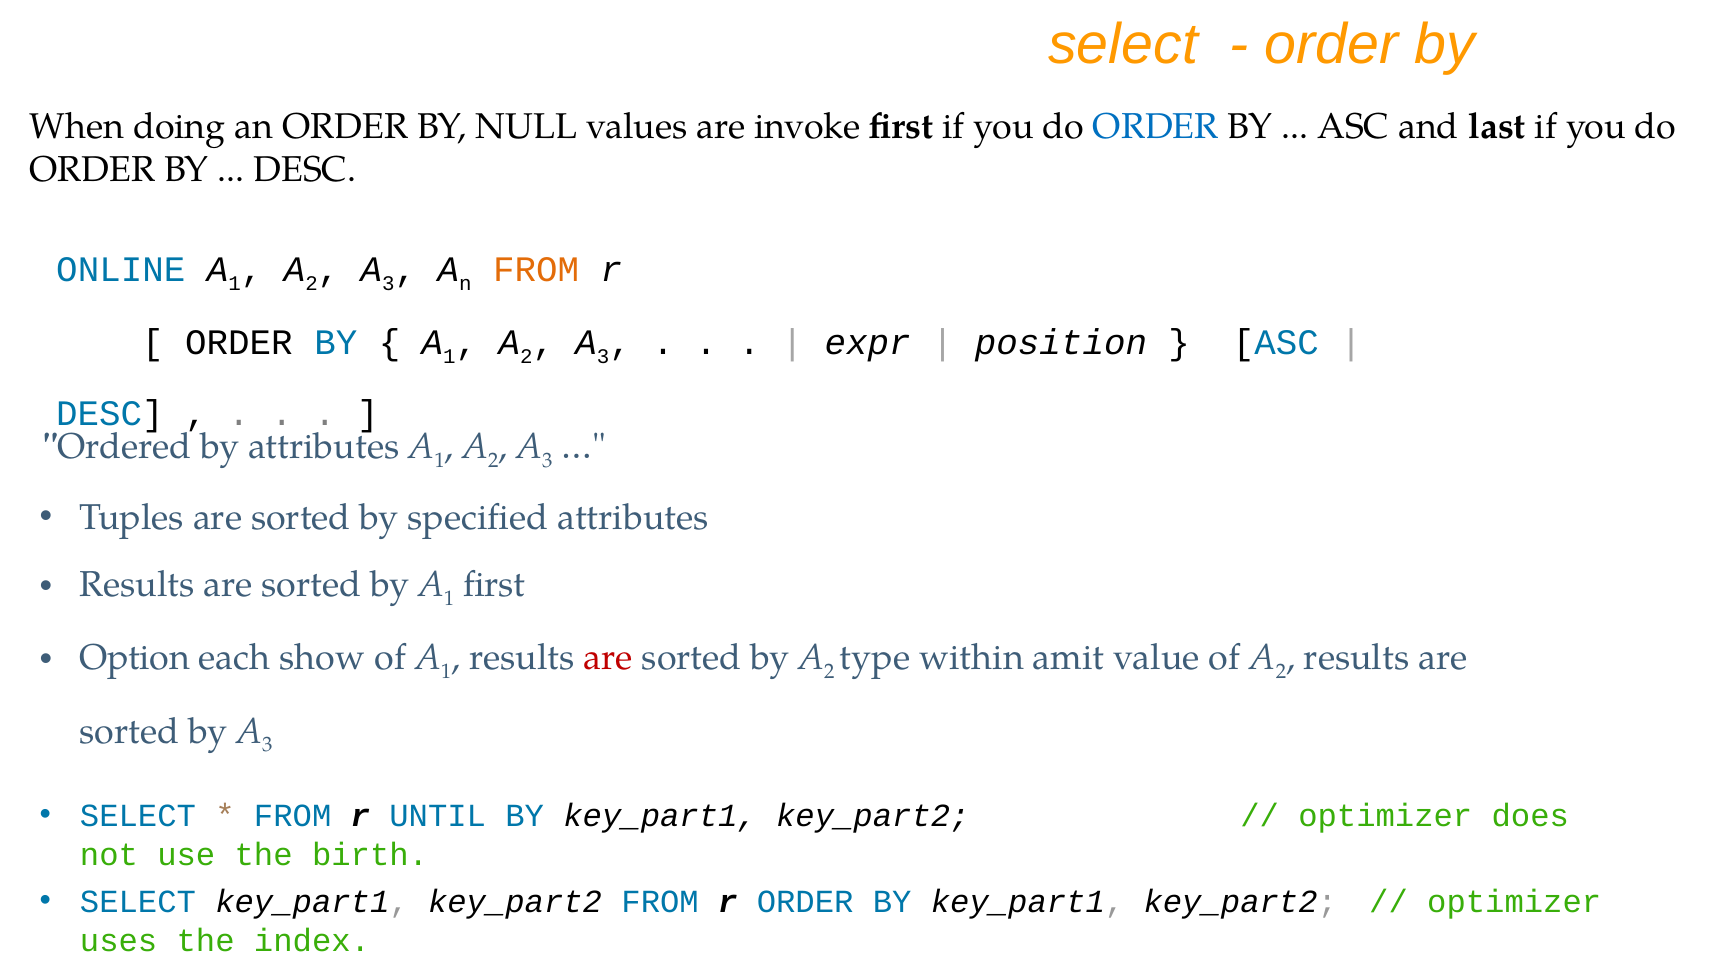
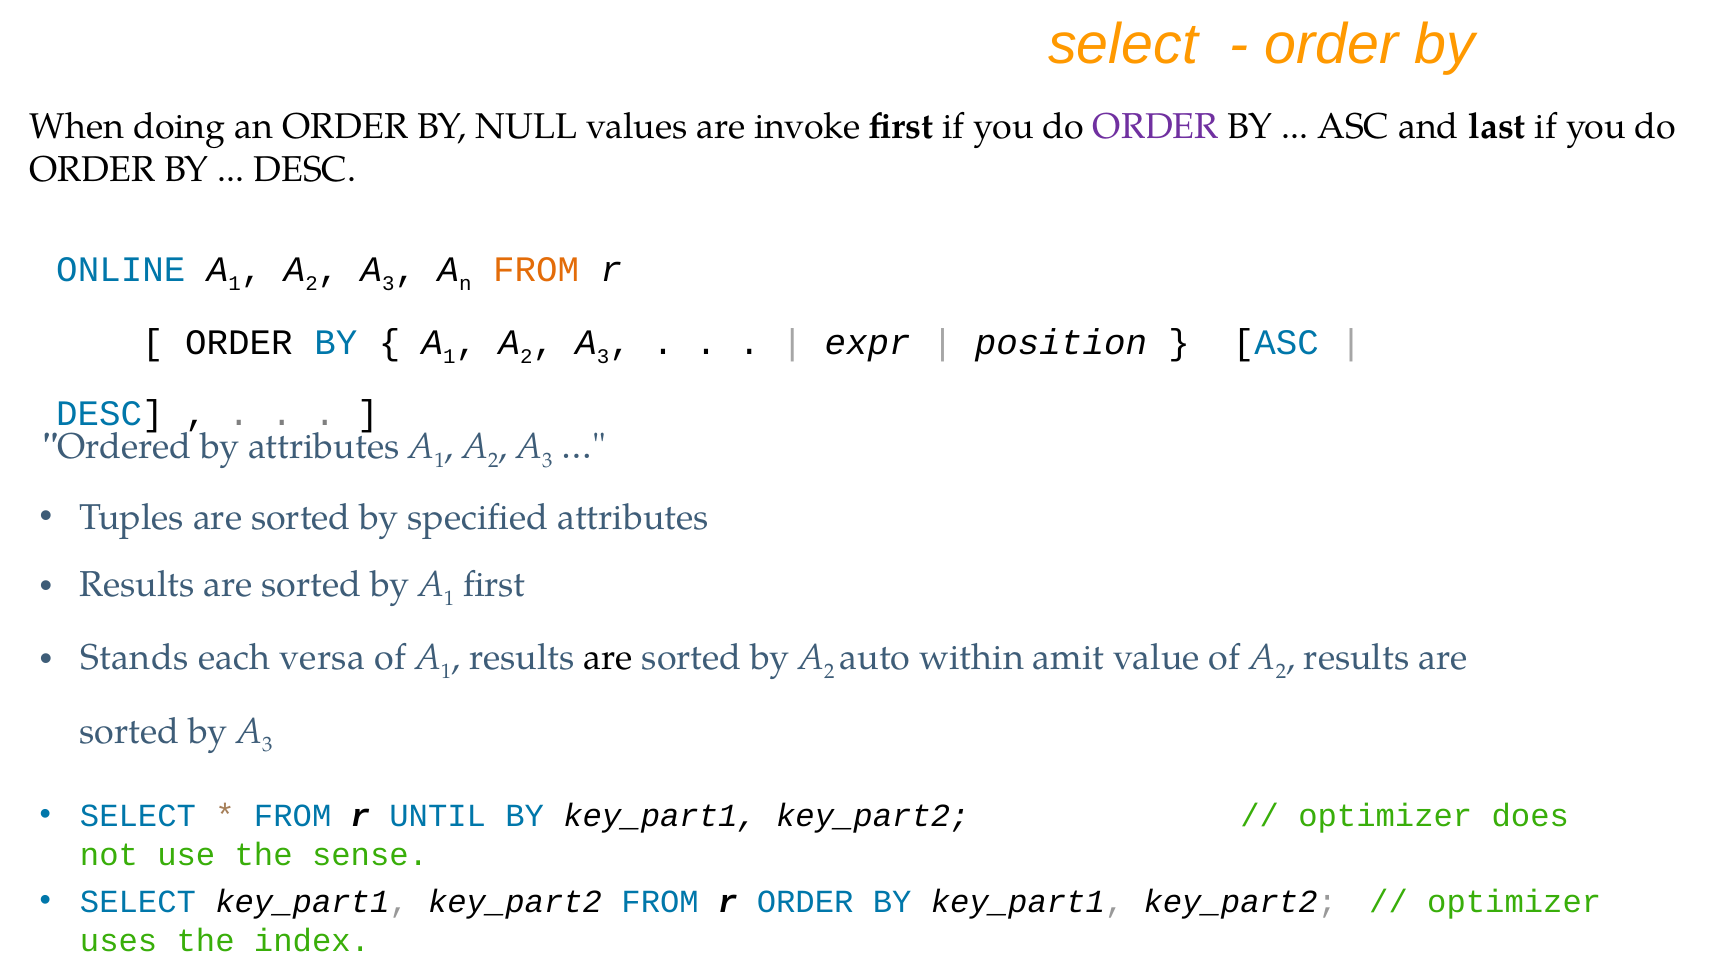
ORDER at (1156, 126) colour: blue -> purple
Option: Option -> Stands
show: show -> versa
are at (608, 658) colour: red -> black
type: type -> auto
birth: birth -> sense
